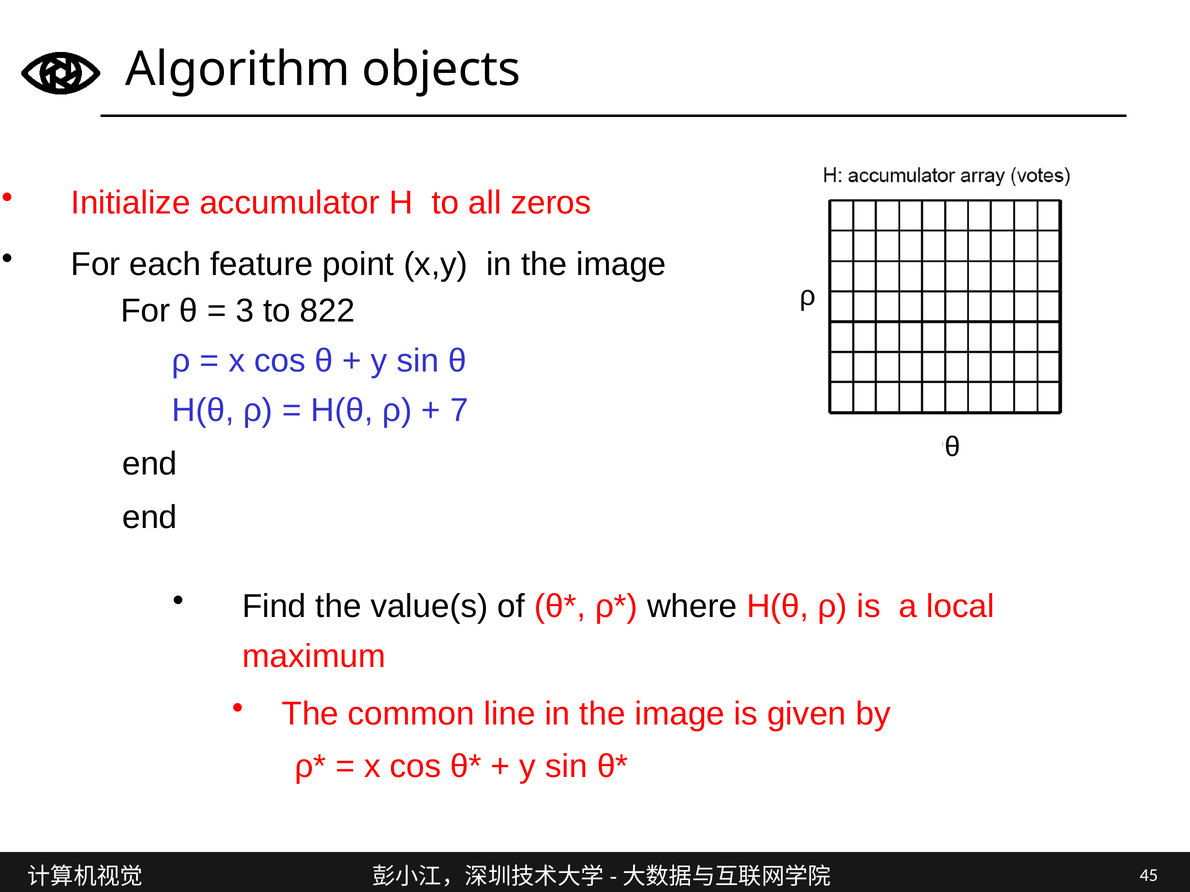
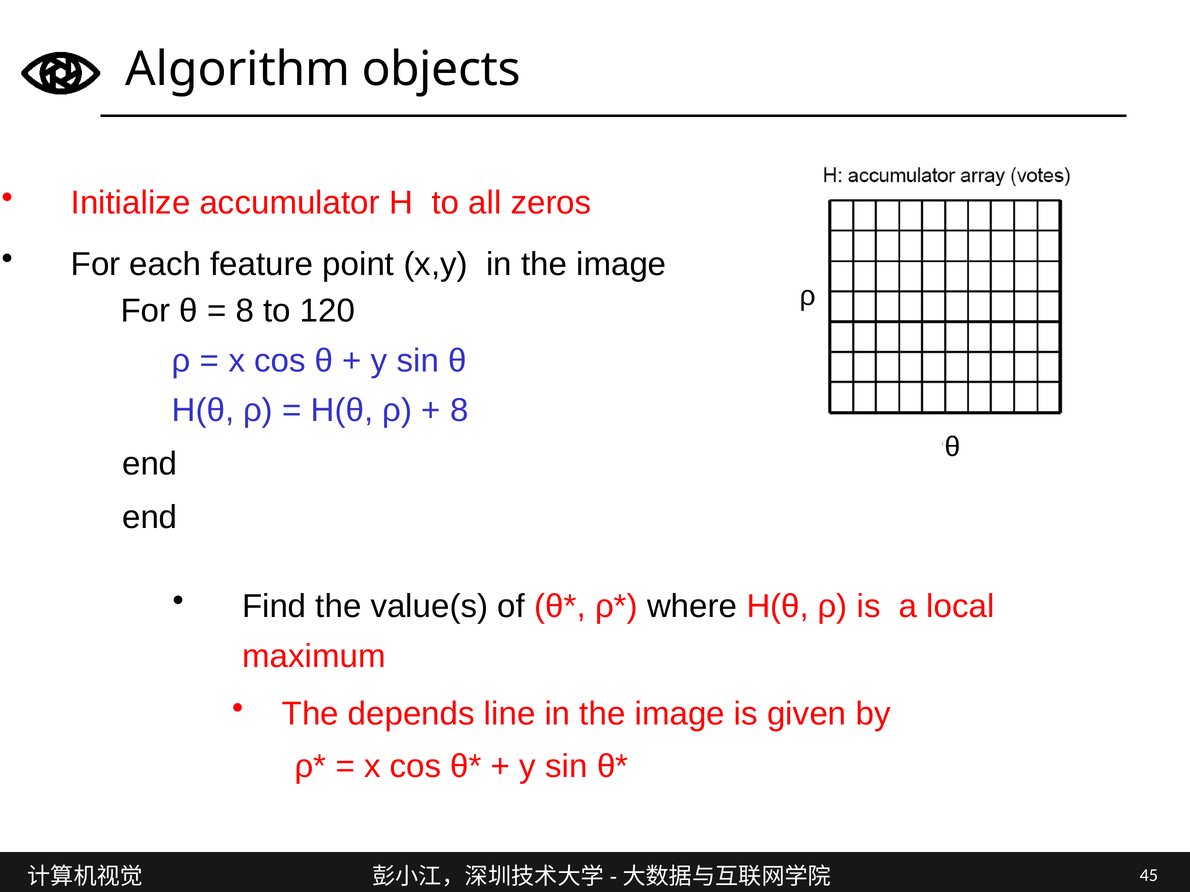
3 at (245, 311): 3 -> 8
822: 822 -> 120
7 at (459, 411): 7 -> 8
common: common -> depends
